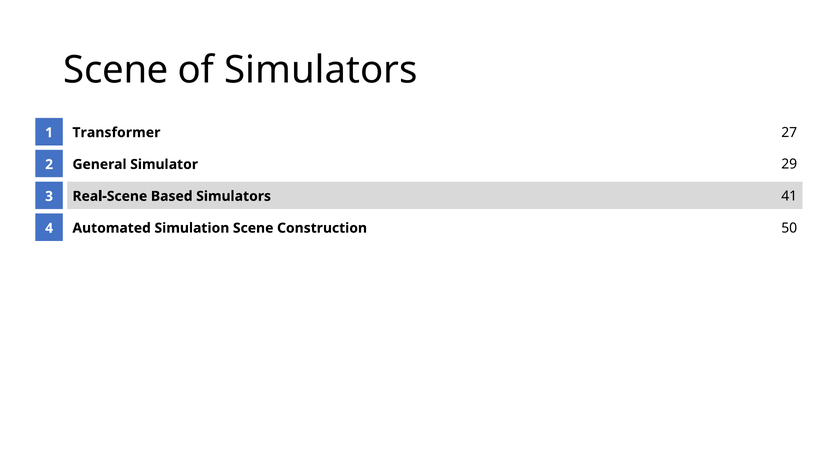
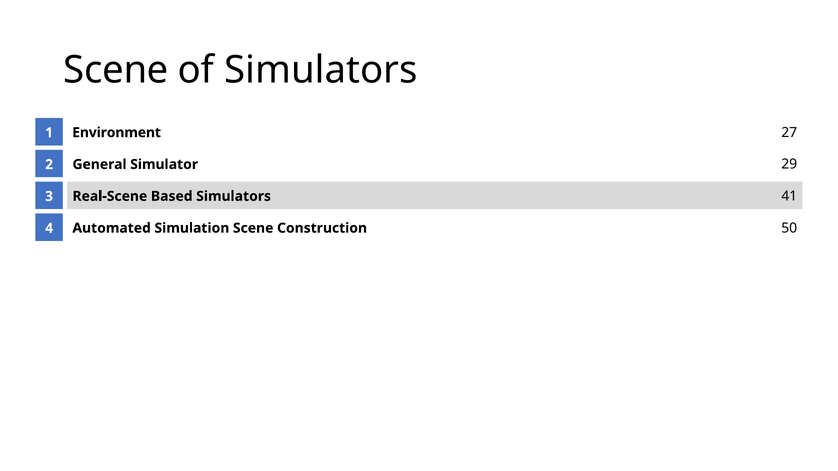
Transformer: Transformer -> Environment
